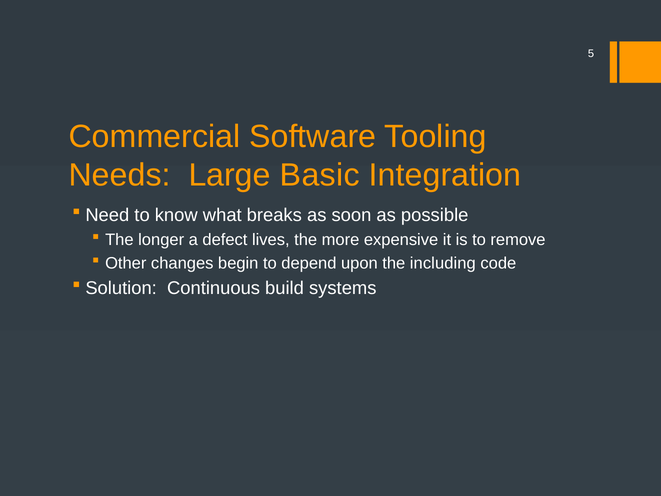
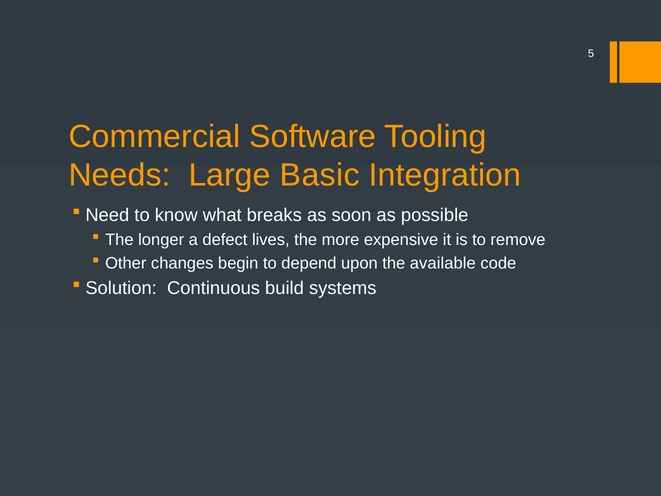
including: including -> available
